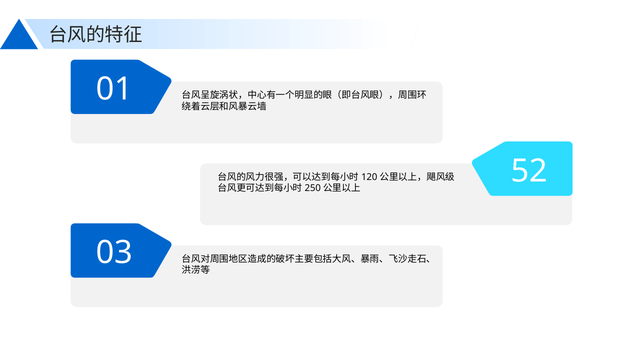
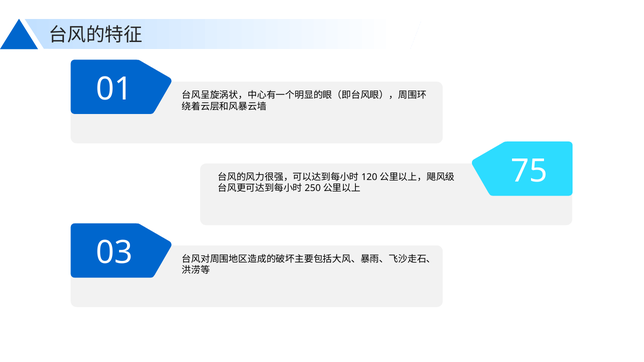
52: 52 -> 75
